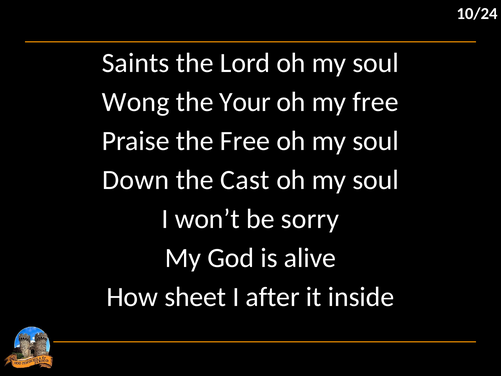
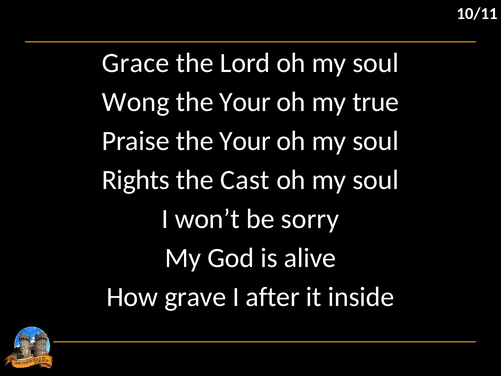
10/24: 10/24 -> 10/11
Saints: Saints -> Grace
my free: free -> true
Praise the Free: Free -> Your
Down: Down -> Rights
sheet: sheet -> grave
